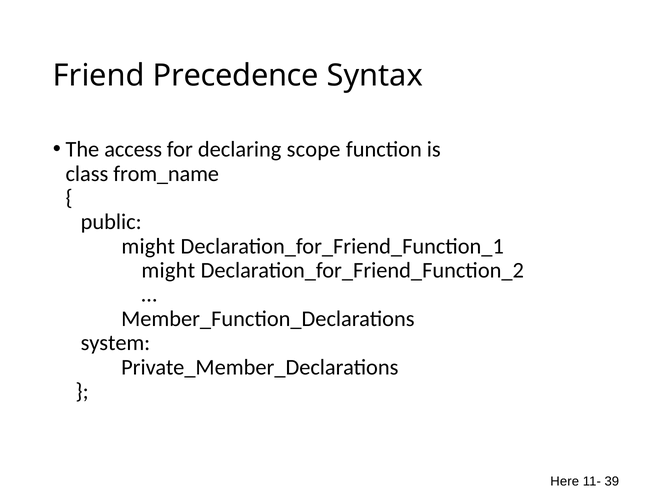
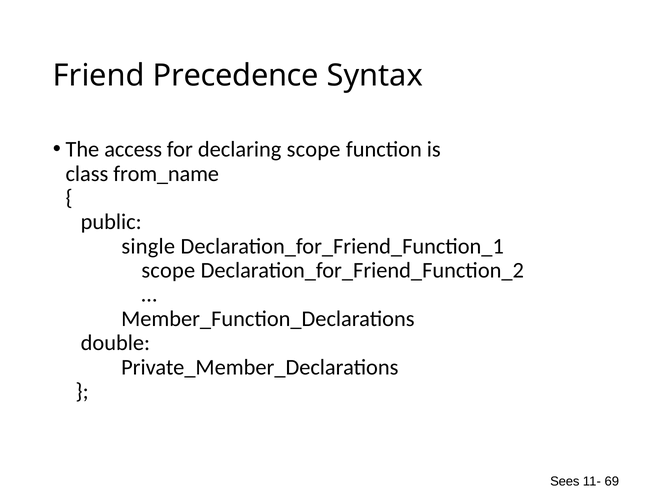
might at (148, 246): might -> single
might at (168, 270): might -> scope
system: system -> double
Here: Here -> Sees
39: 39 -> 69
